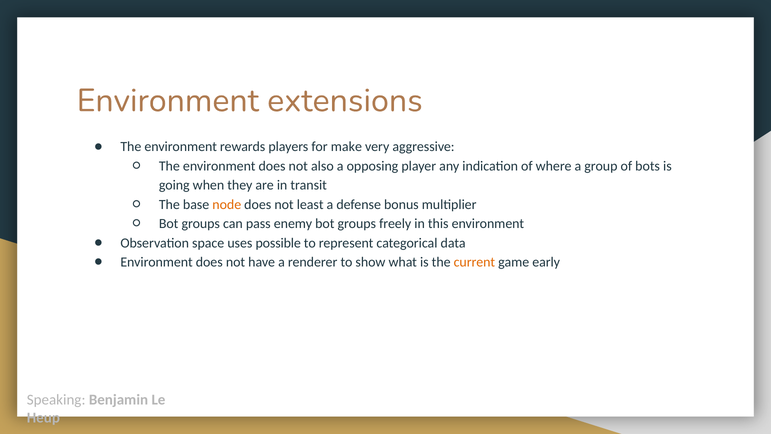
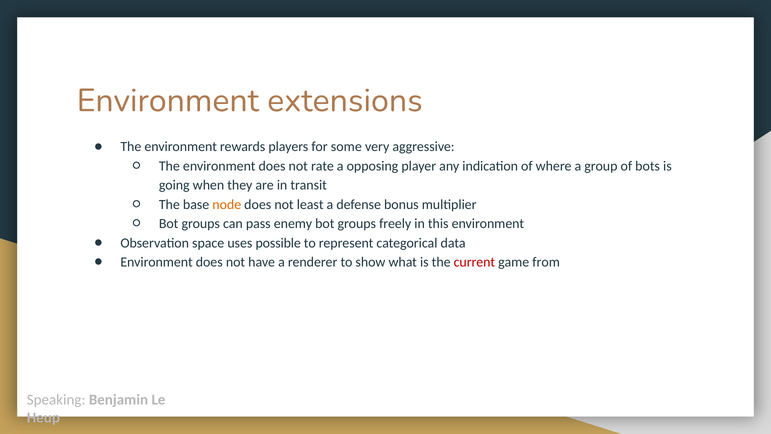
make: make -> some
also: also -> rate
current colour: orange -> red
early: early -> from
